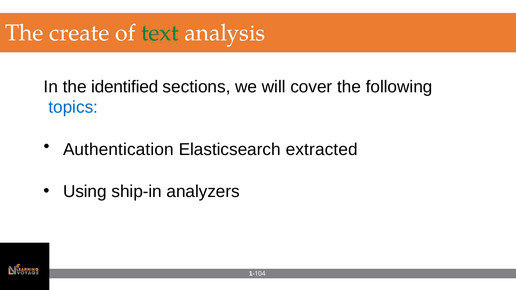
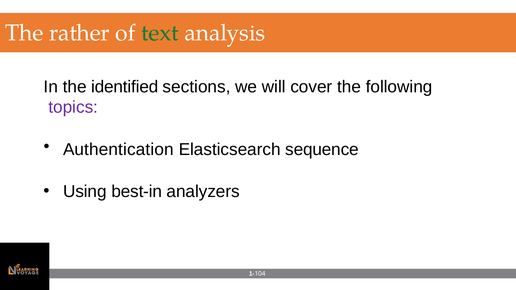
create: create -> rather
topics colour: blue -> purple
extracted: extracted -> sequence
ship-in: ship-in -> best-in
